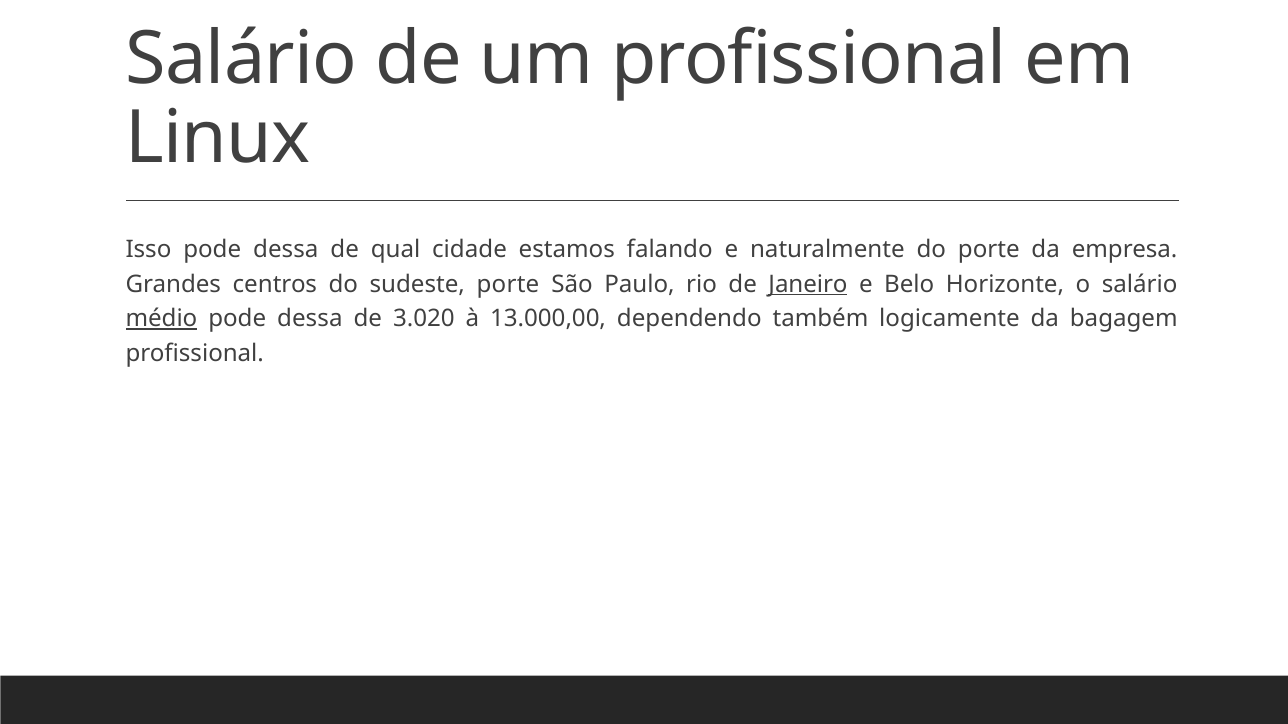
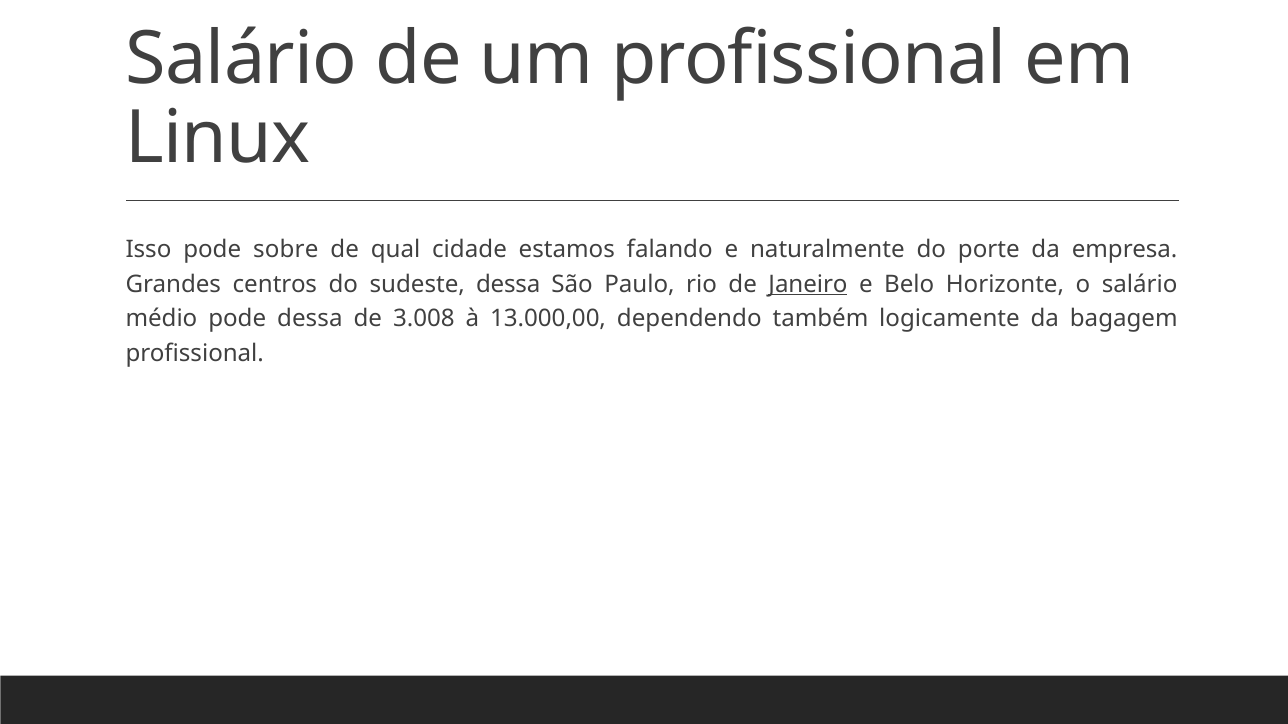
Isso pode dessa: dessa -> sobre
sudeste porte: porte -> dessa
médio underline: present -> none
3.020: 3.020 -> 3.008
